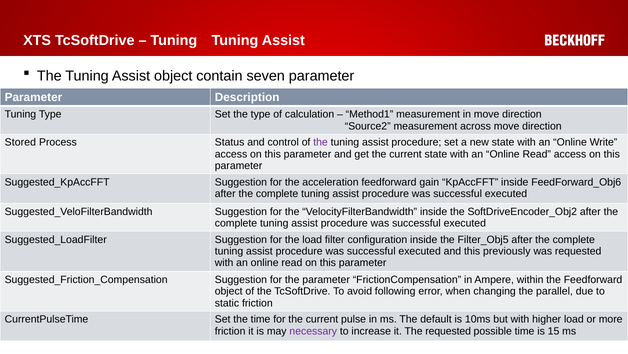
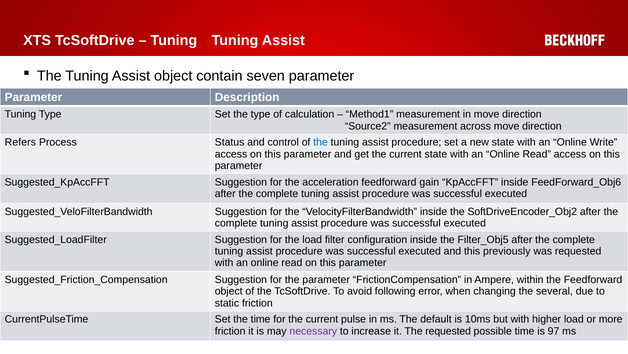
Stored: Stored -> Refers
the at (321, 142) colour: purple -> blue
parallel: parallel -> several
15: 15 -> 97
